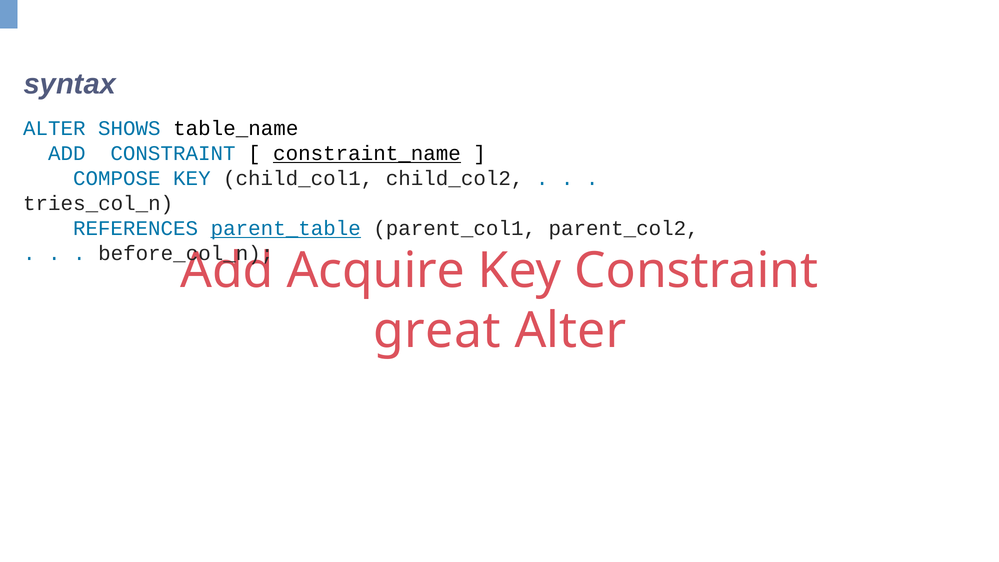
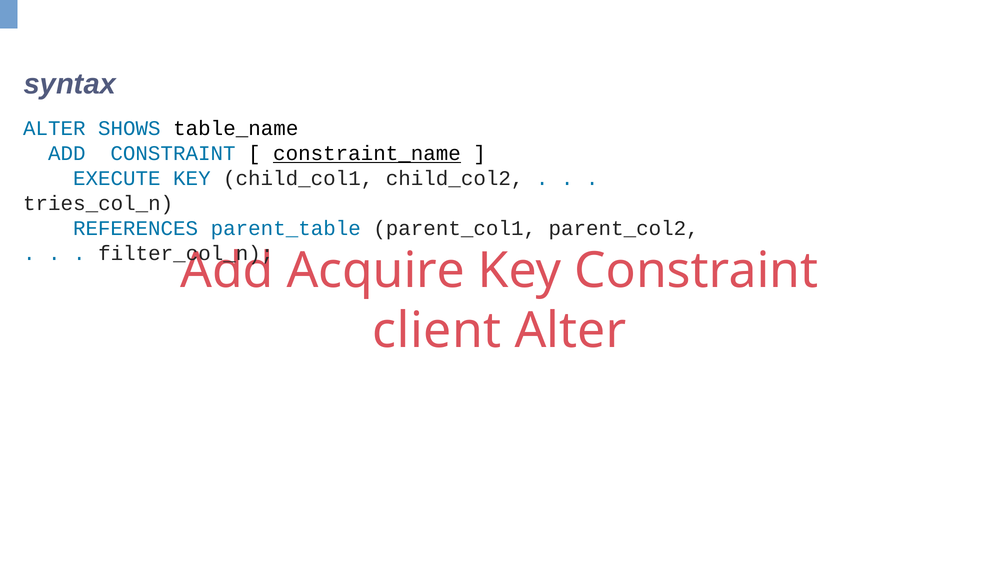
COMPOSE: COMPOSE -> EXECUTE
parent_table underline: present -> none
before_col_n: before_col_n -> filter_col_n
great: great -> client
